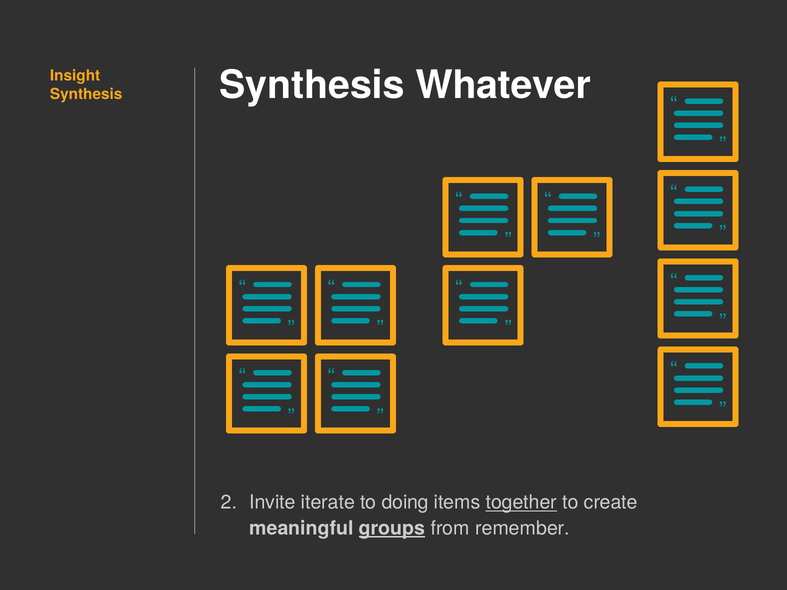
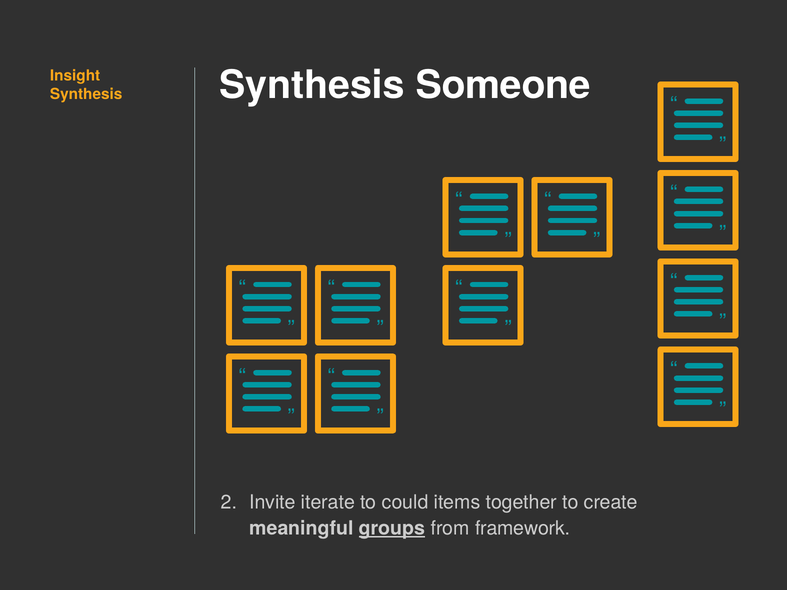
Whatever: Whatever -> Someone
doing: doing -> could
together underline: present -> none
remember: remember -> framework
